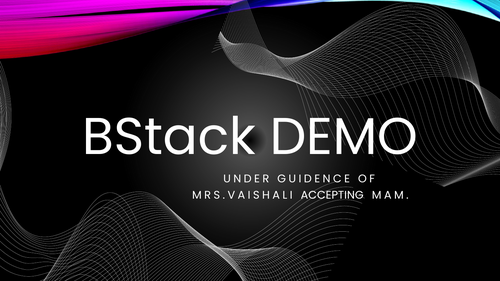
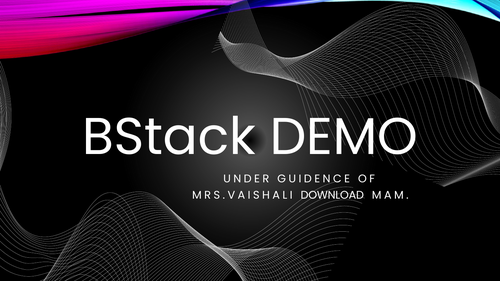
ACCEPTING: ACCEPTING -> DOWNLOAD
